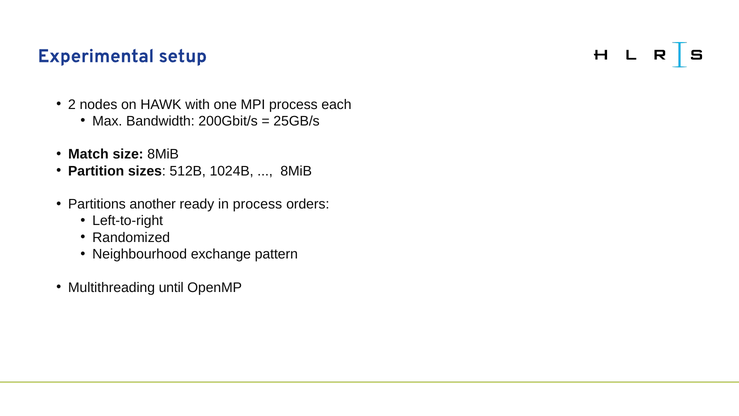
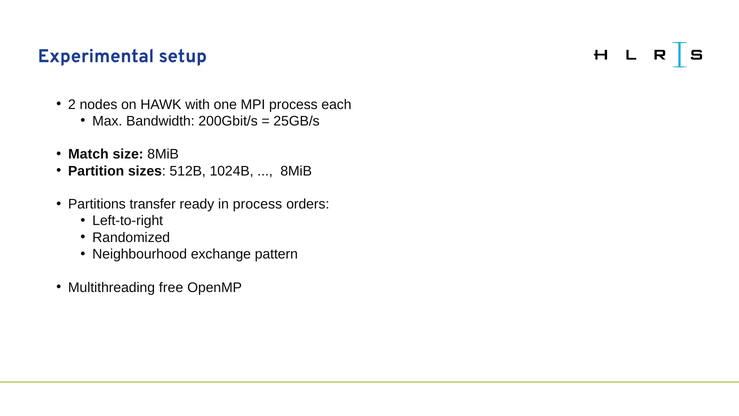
another: another -> transfer
until: until -> free
